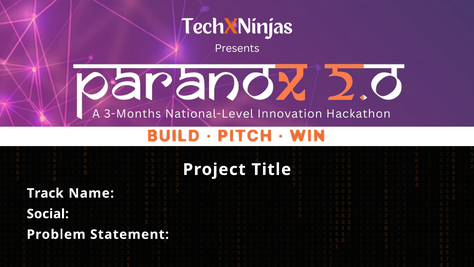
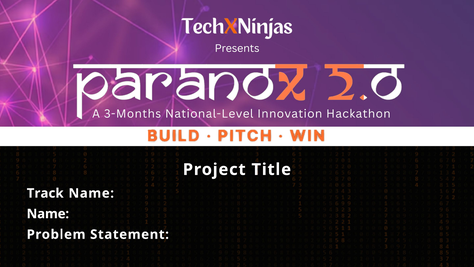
Social at (48, 214): Social -> Name
